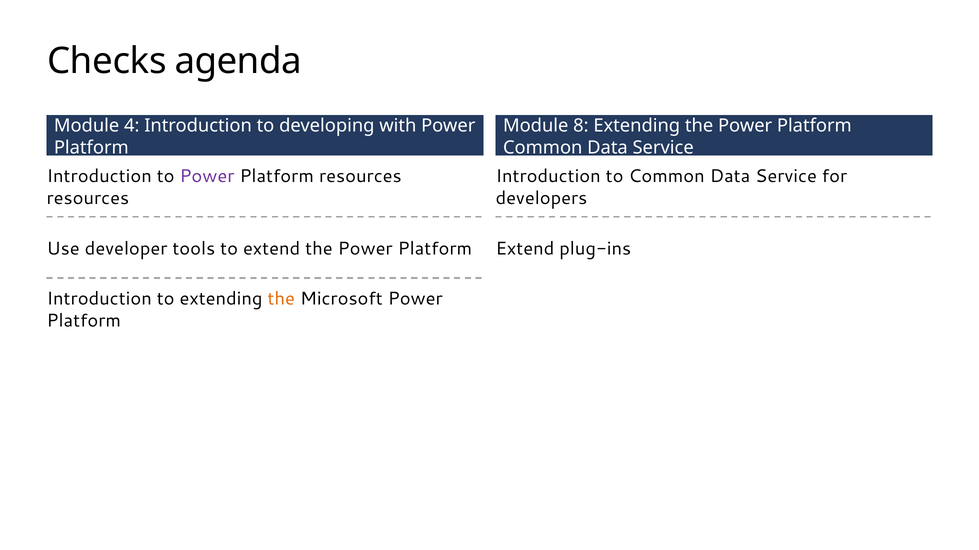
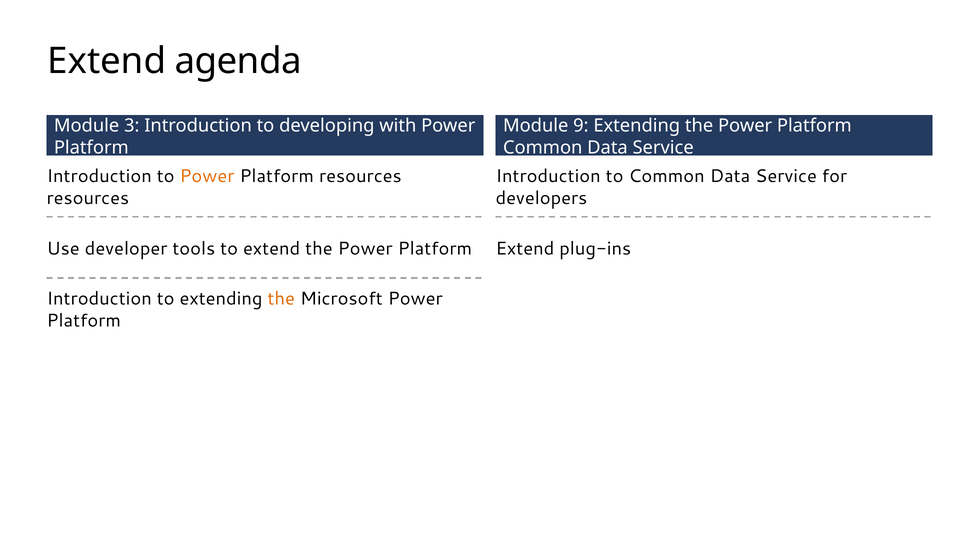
Checks at (107, 61): Checks -> Extend
4: 4 -> 3
8: 8 -> 9
Power at (207, 177) colour: purple -> orange
